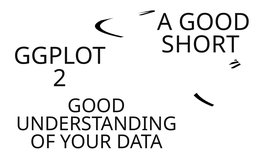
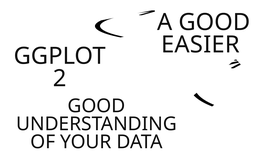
SHORT: SHORT -> EASIER
